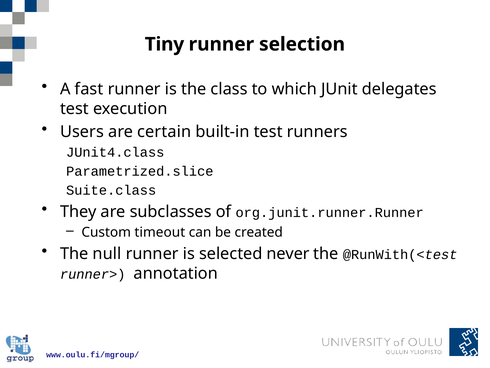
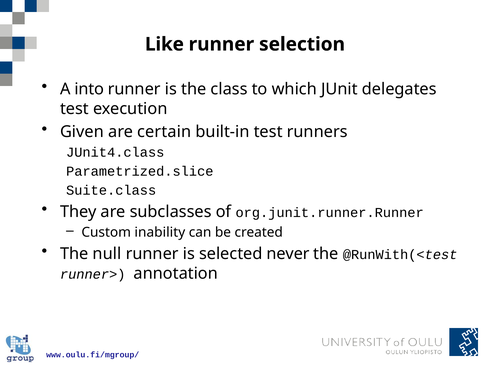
Tiny: Tiny -> Like
fast: fast -> into
Users: Users -> Given
timeout: timeout -> inability
